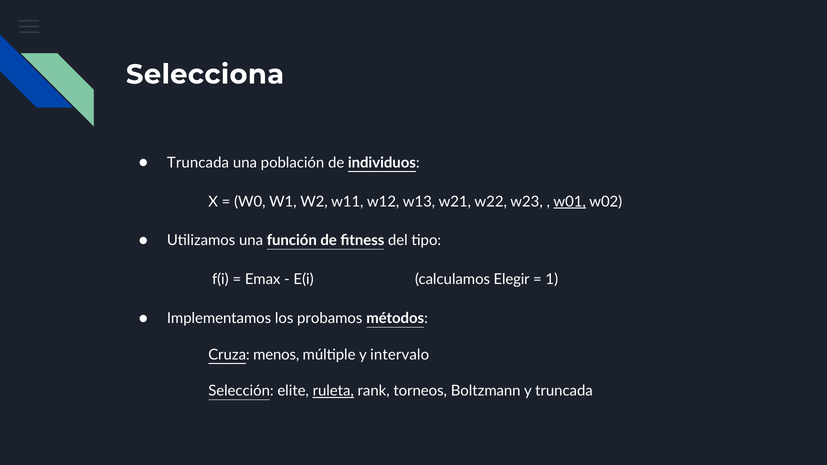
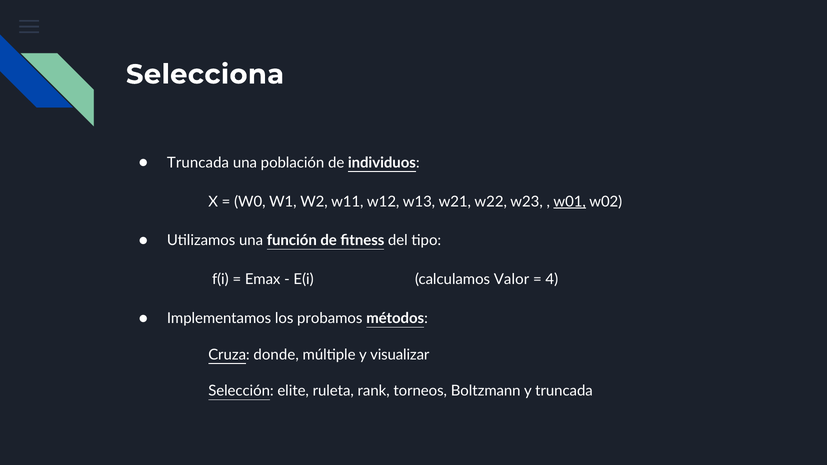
Elegir: Elegir -> Valor
1: 1 -> 4
menos: menos -> donde
intervalo: intervalo -> visualizar
ruleta underline: present -> none
